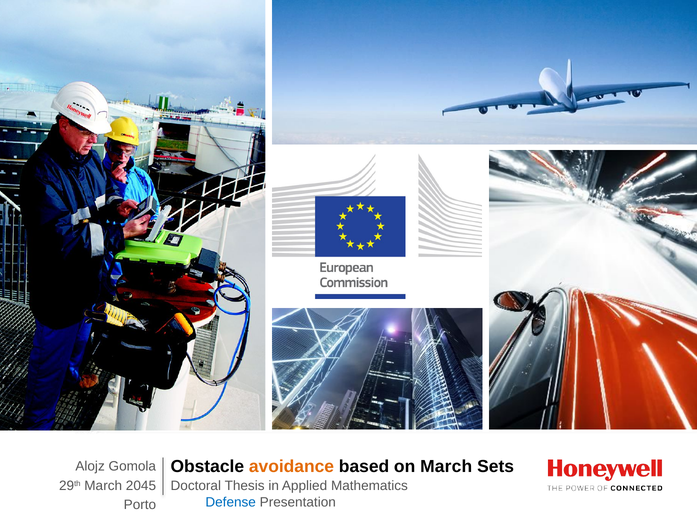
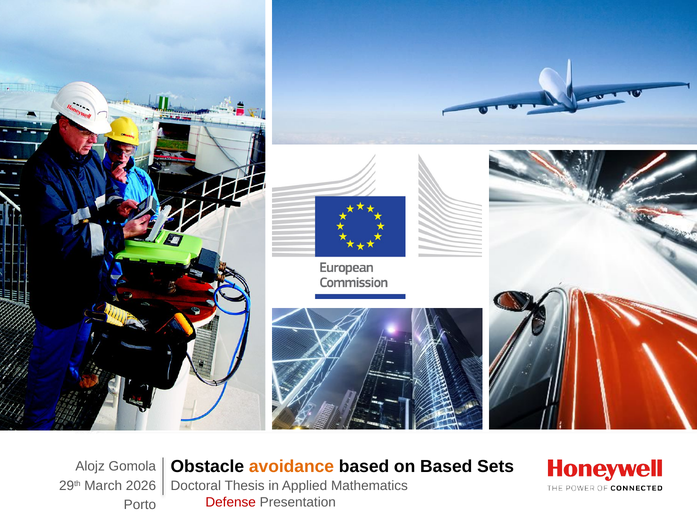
on March: March -> Based
2045: 2045 -> 2026
Defense colour: blue -> red
